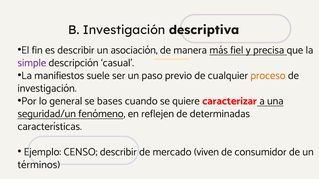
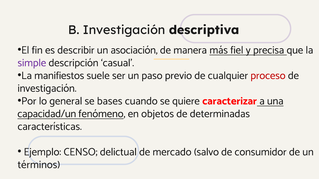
proceso colour: orange -> red
seguridad/un: seguridad/un -> capacidad/un
reflejen: reflejen -> objetos
CENSO describir: describir -> delictual
viven: viven -> salvo
